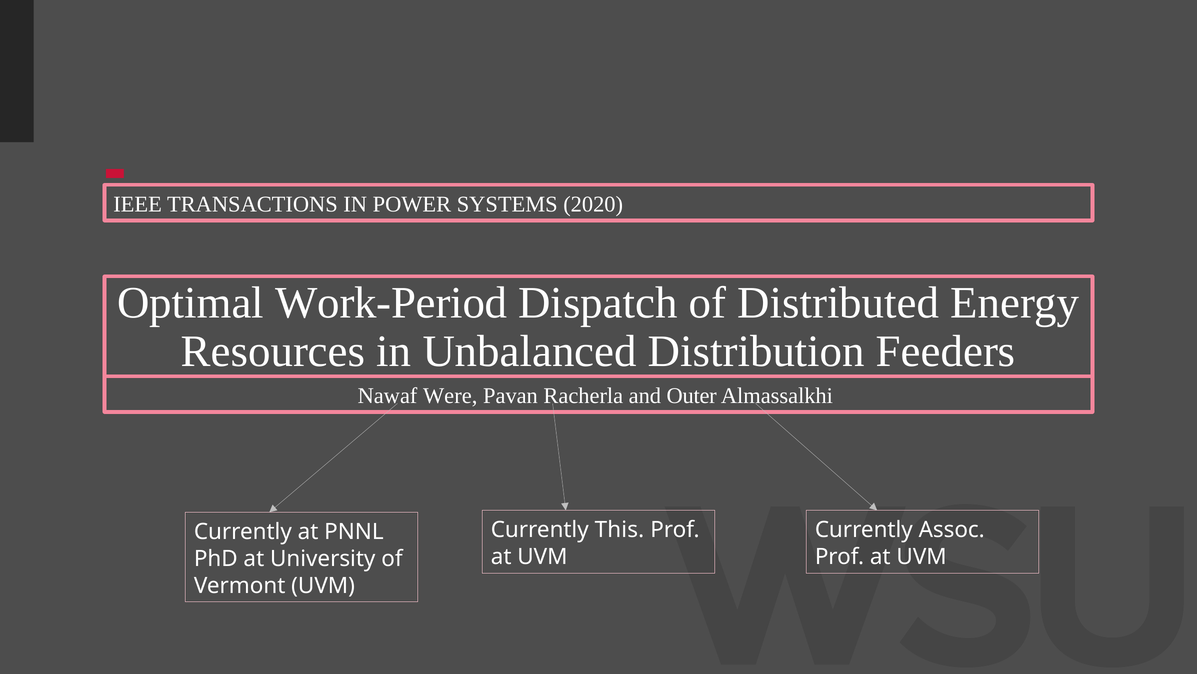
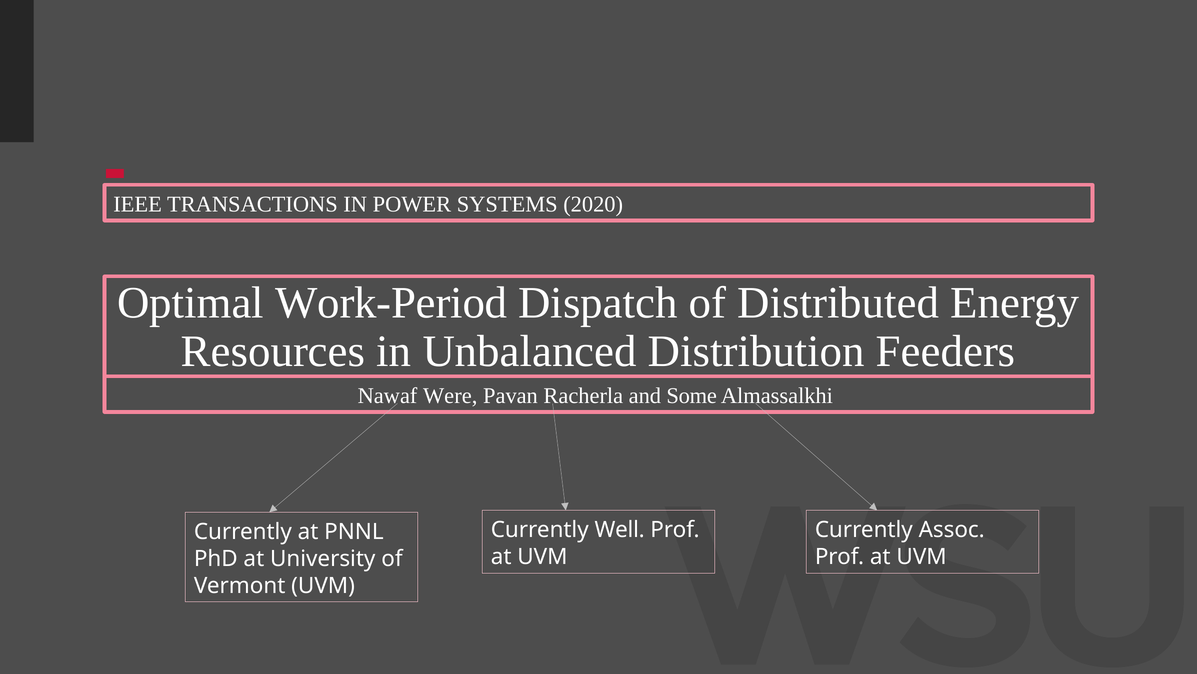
Outer: Outer -> Some
This: This -> Well
